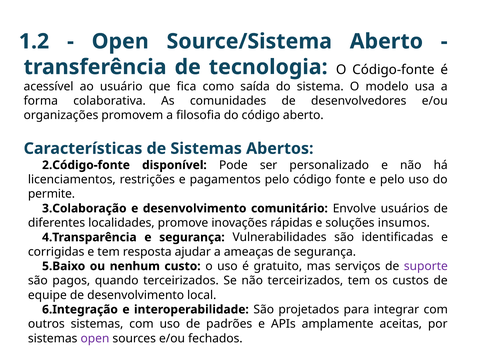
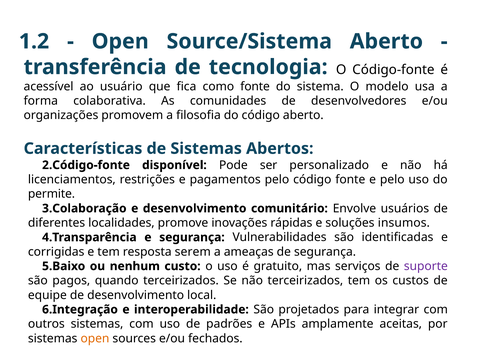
como saída: saída -> fonte
ajudar: ajudar -> serem
open at (95, 338) colour: purple -> orange
